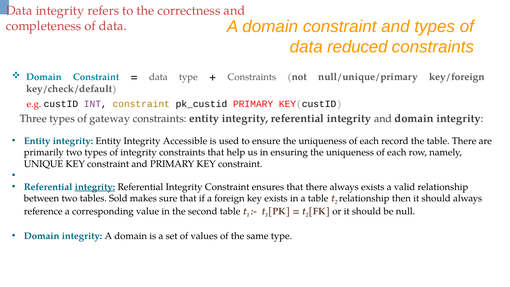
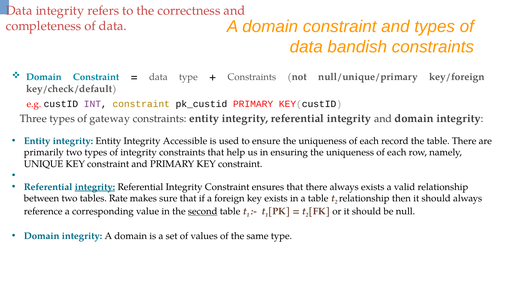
reduced: reduced -> bandish
Sold: Sold -> Rate
second underline: none -> present
